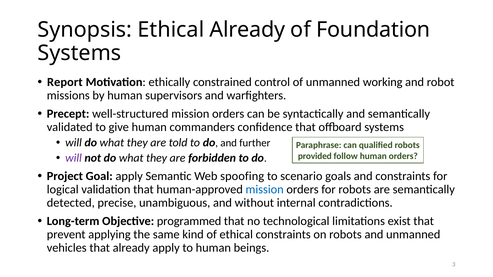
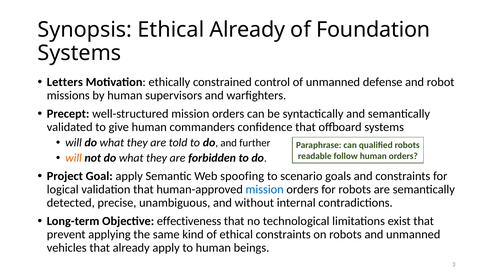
Report: Report -> Letters
working: working -> defense
will at (74, 158) colour: purple -> orange
provided: provided -> readable
programmed: programmed -> effectiveness
